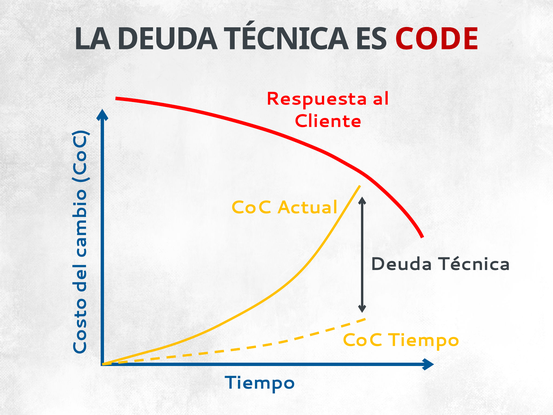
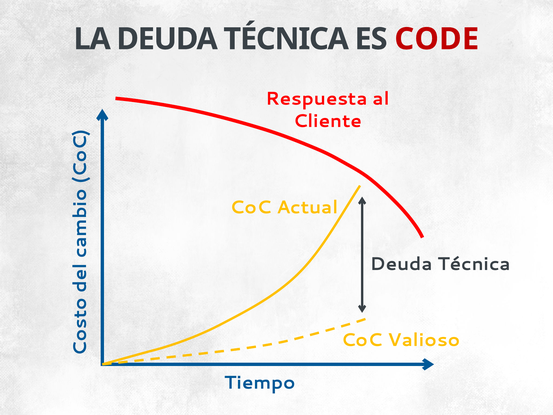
CoC Tiempo: Tiempo -> Valioso
